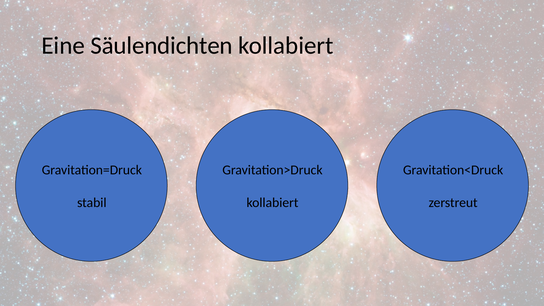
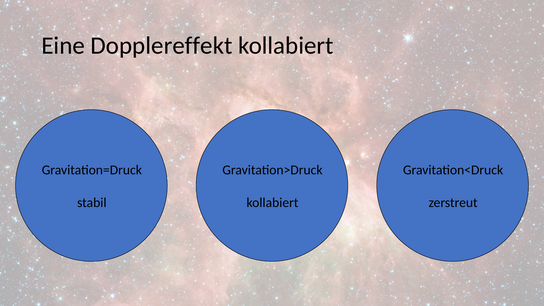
Säulendichten: Säulendichten -> Dopplereffekt
